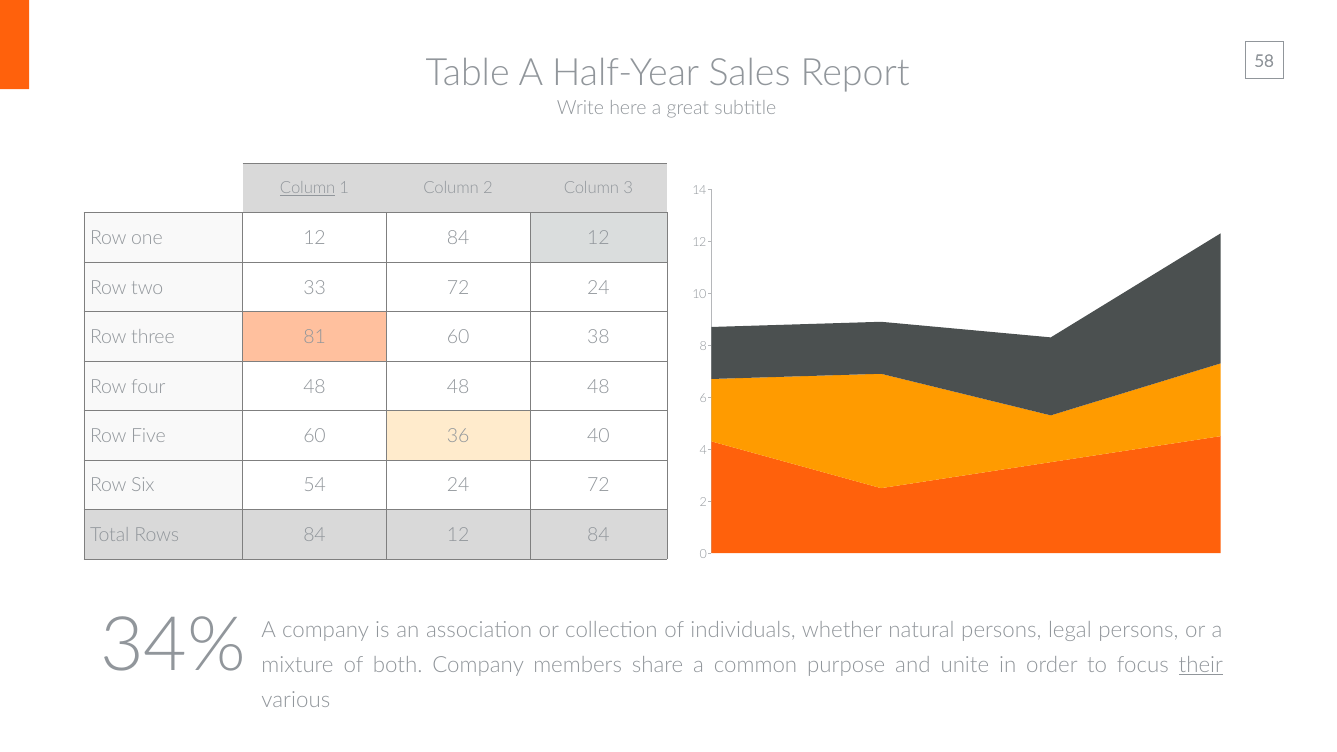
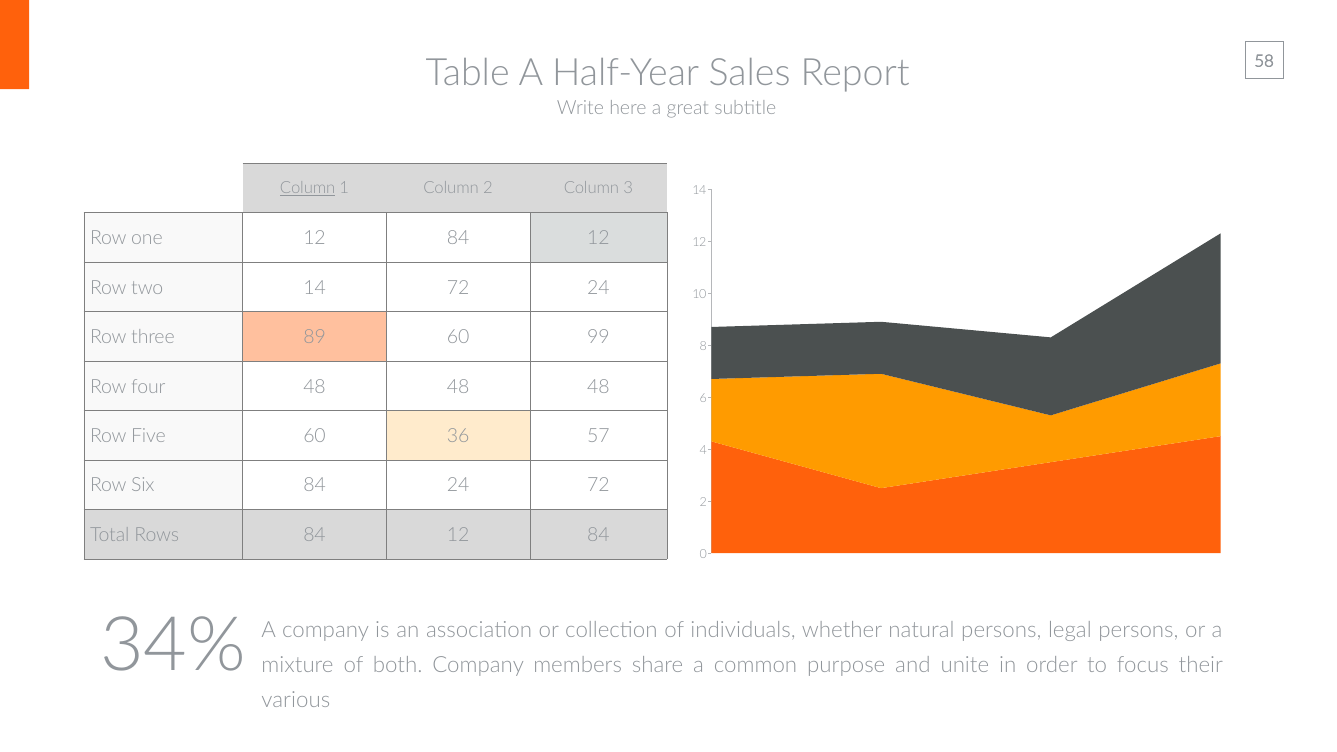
two 33: 33 -> 14
81: 81 -> 89
38: 38 -> 99
40: 40 -> 57
Six 54: 54 -> 84
their underline: present -> none
